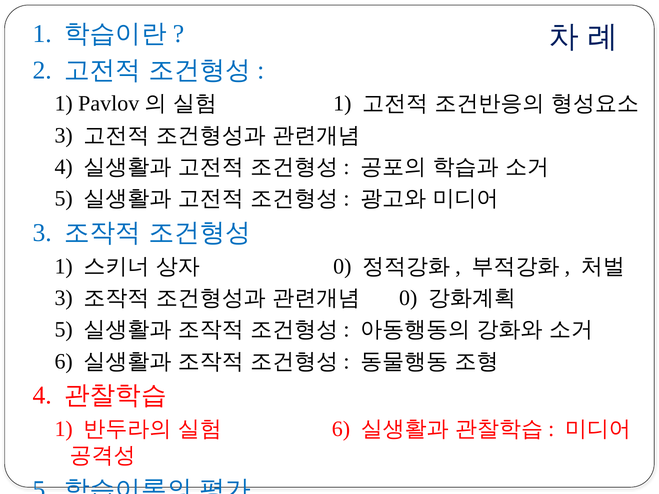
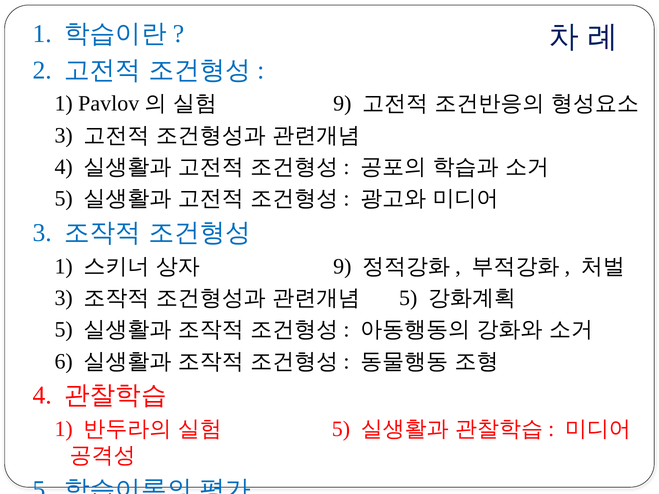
1 at (342, 104): 1 -> 9
0 at (342, 267): 0 -> 9
0 at (408, 298): 0 -> 5
6 at (341, 429): 6 -> 5
